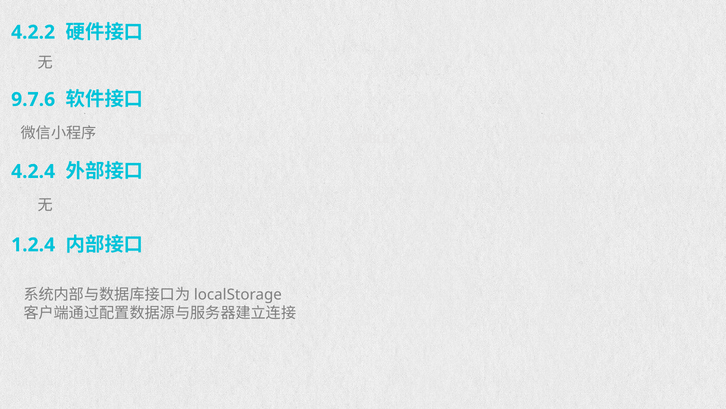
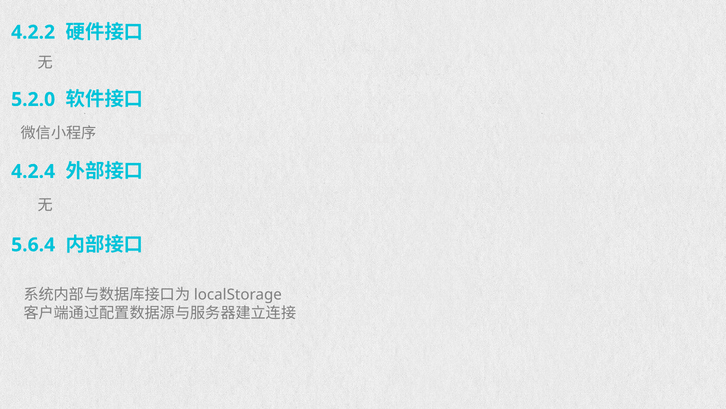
9.7.6: 9.7.6 -> 5.2.0
1.2.4: 1.2.4 -> 5.6.4
